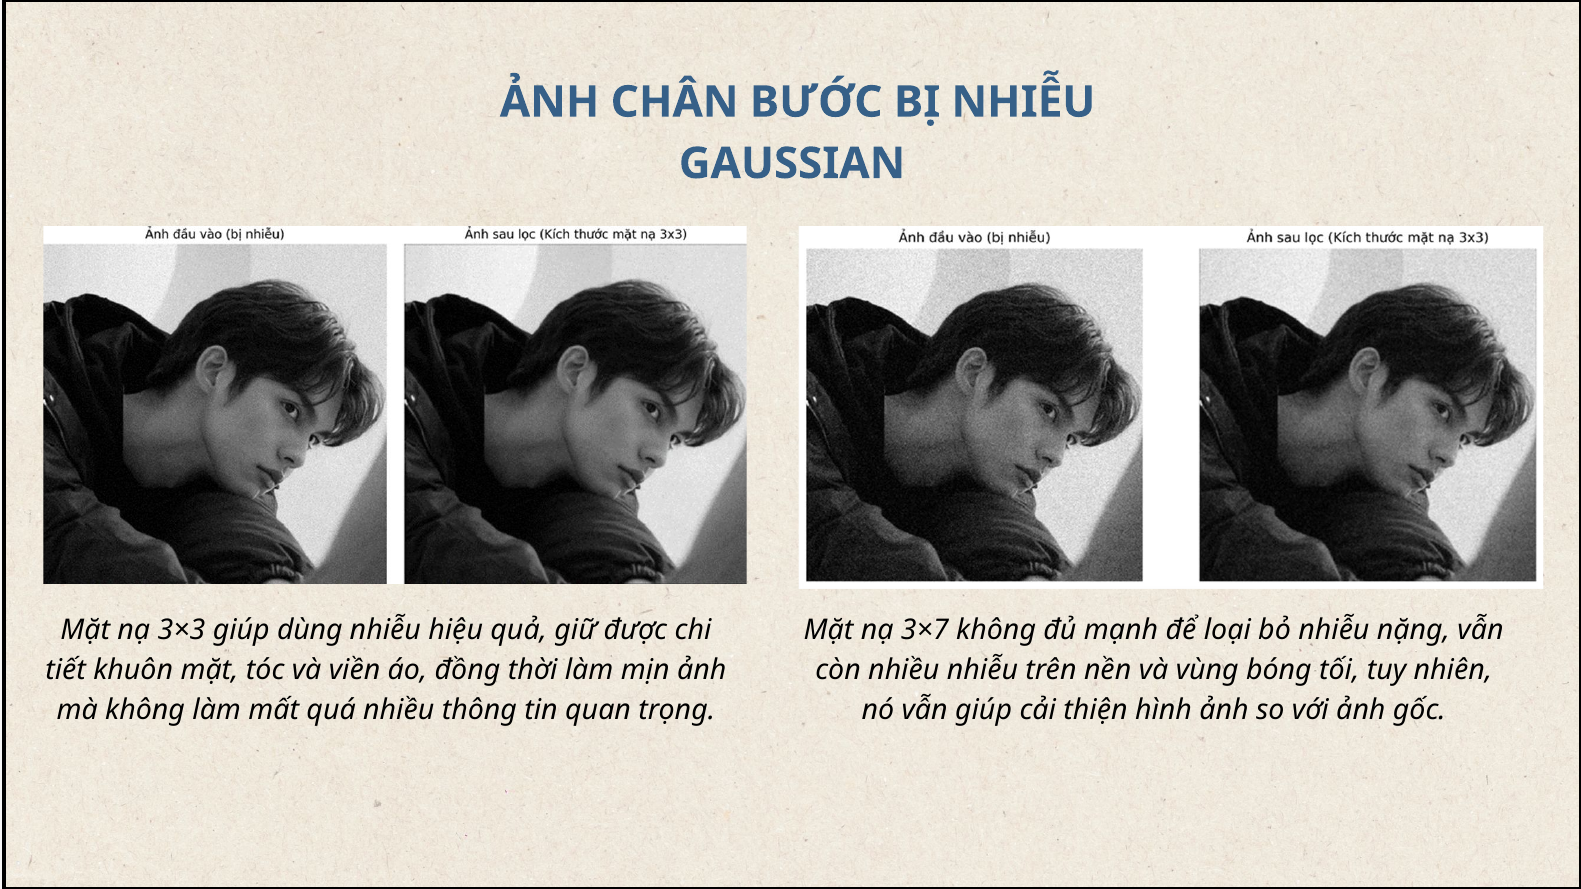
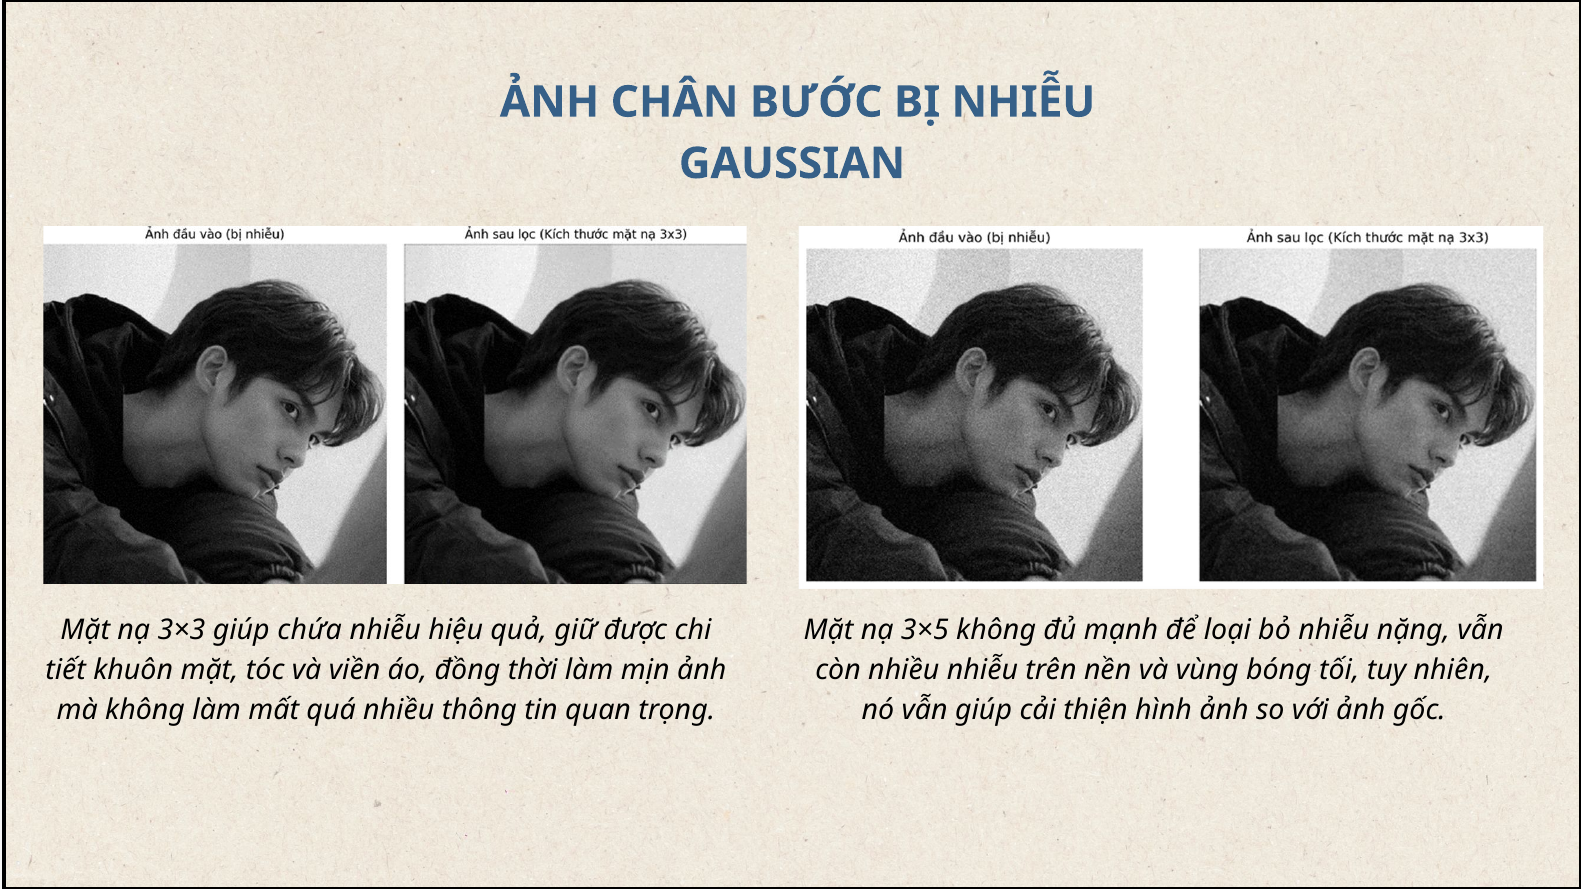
dùng: dùng -> chứa
3×7: 3×7 -> 3×5
